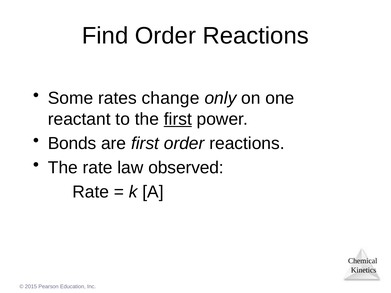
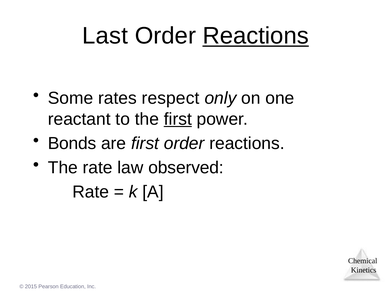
Find: Find -> Last
Reactions at (256, 36) underline: none -> present
change: change -> respect
